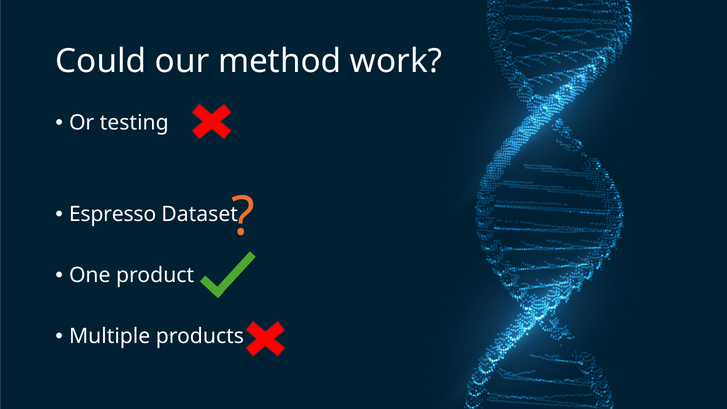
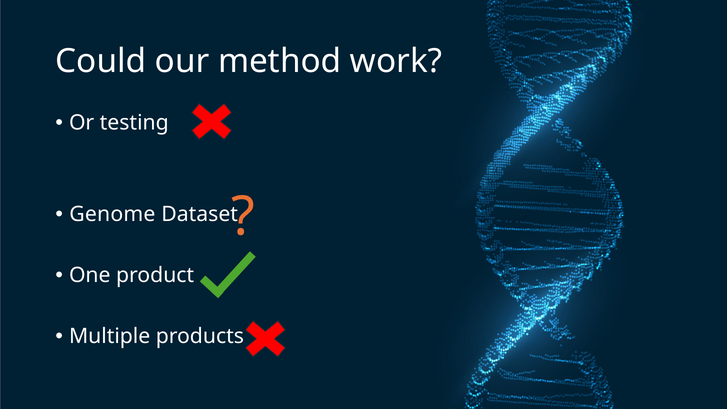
Espresso: Espresso -> Genome
